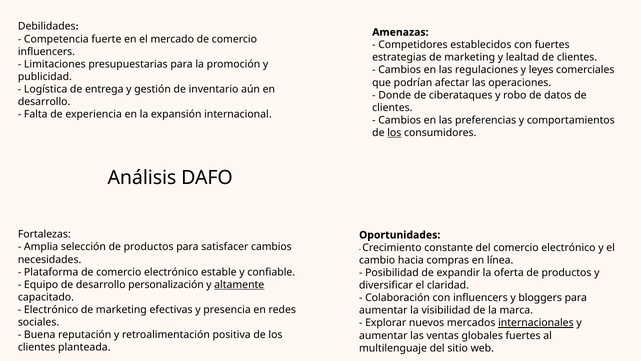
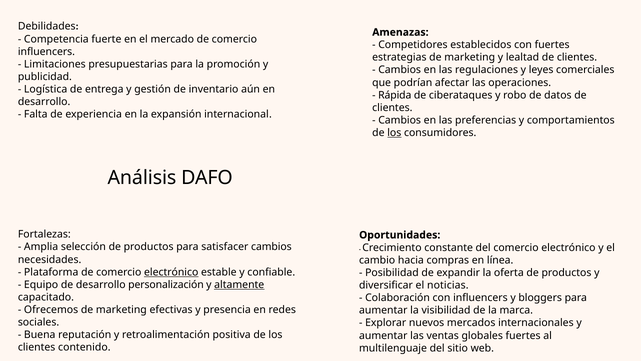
Donde: Donde -> Rápida
electrónico at (171, 272) underline: none -> present
claridad: claridad -> noticias
Electrónico at (51, 309): Electrónico -> Ofrecemos
internacionales underline: present -> none
planteada: planteada -> contenido
